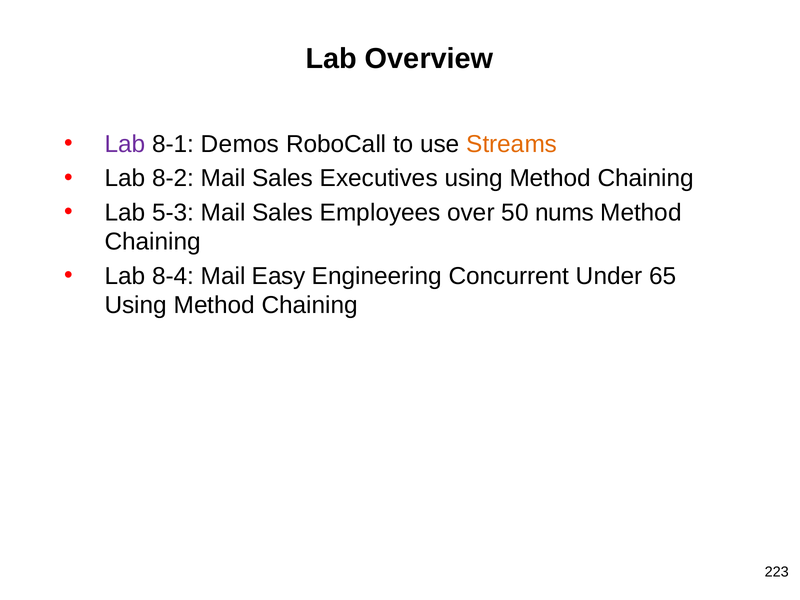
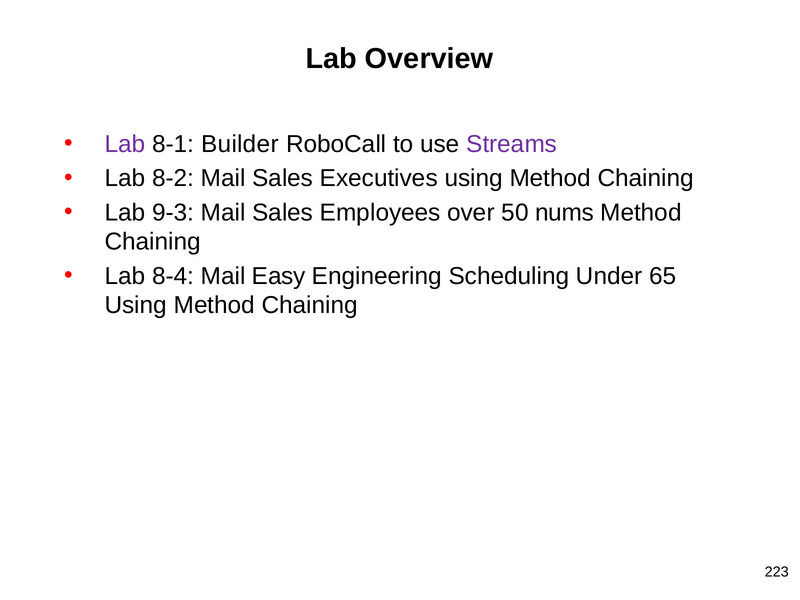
Demos: Demos -> Builder
Streams colour: orange -> purple
5-3: 5-3 -> 9-3
Concurrent: Concurrent -> Scheduling
